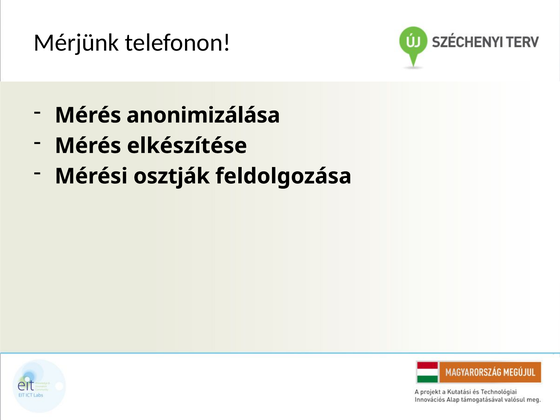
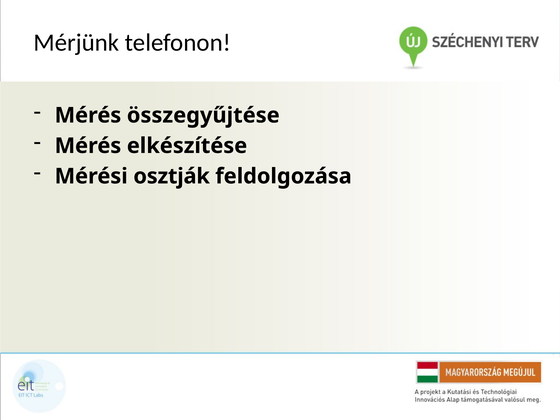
anonimizálása: anonimizálása -> összegyűjtése
